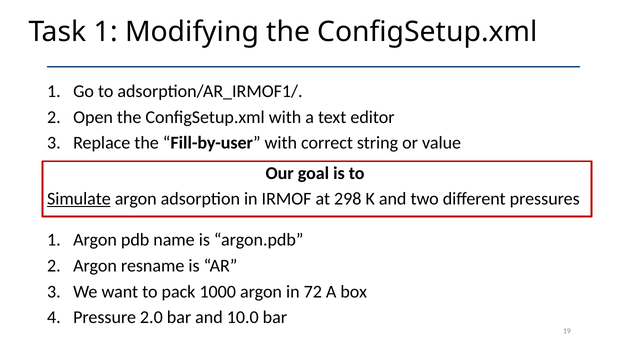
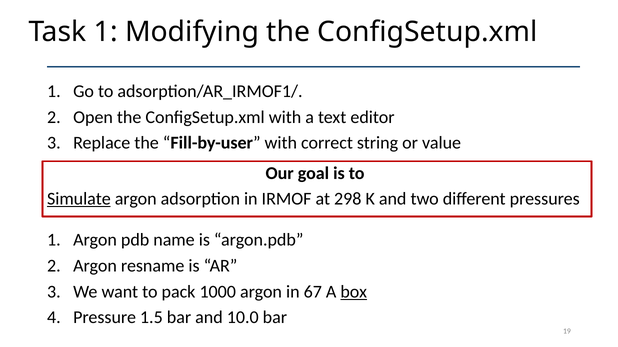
72: 72 -> 67
box underline: none -> present
2.0: 2.0 -> 1.5
